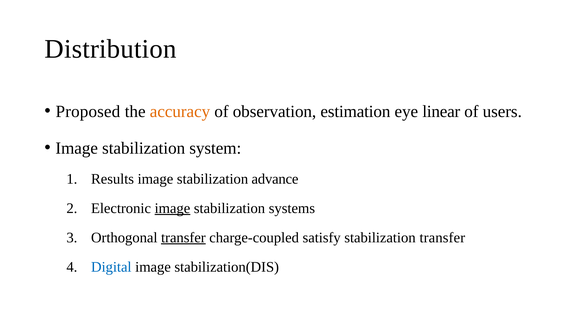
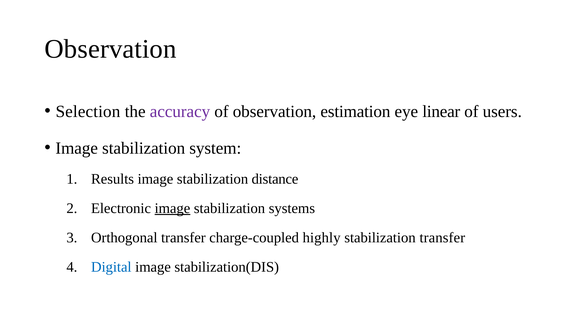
Distribution at (110, 49): Distribution -> Observation
Proposed: Proposed -> Selection
accuracy colour: orange -> purple
advance: advance -> distance
transfer at (183, 237) underline: present -> none
satisfy: satisfy -> highly
